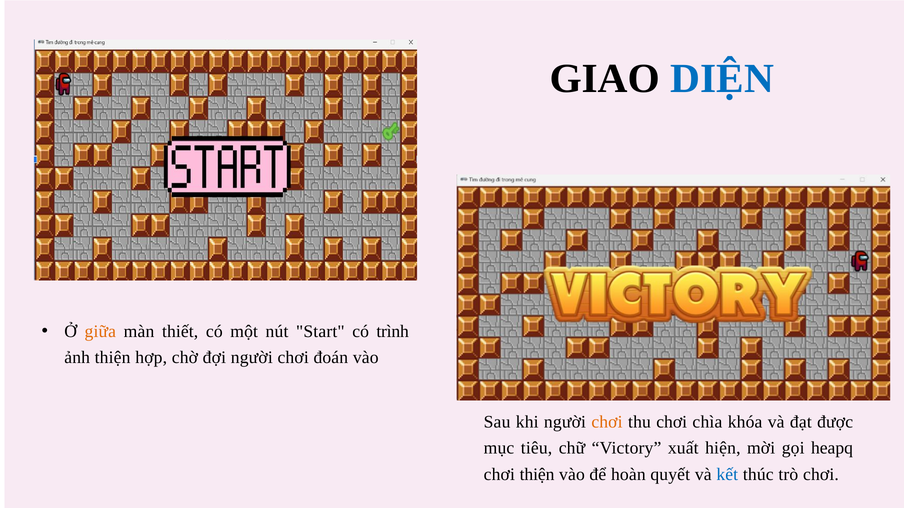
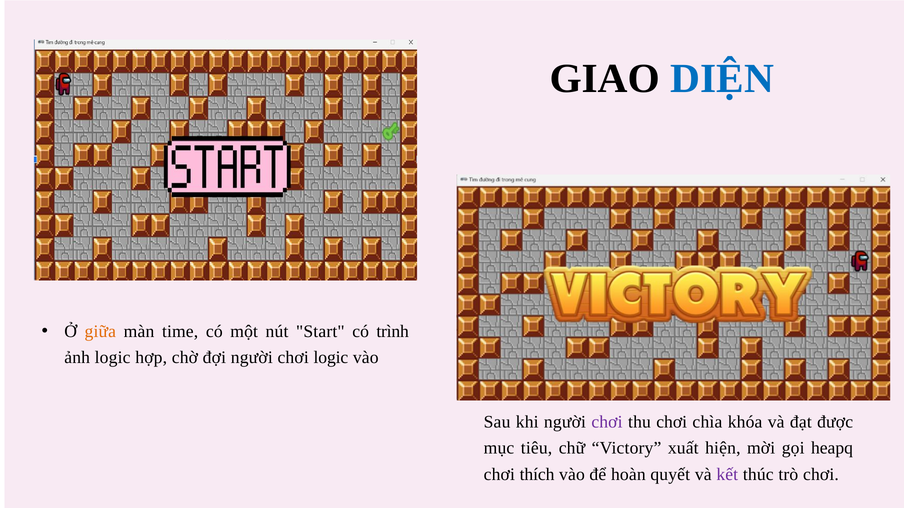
thiết: thiết -> time
ảnh thiện: thiện -> logic
chơi đoán: đoán -> logic
chơi at (607, 422) colour: orange -> purple
chơi thiện: thiện -> thích
kết colour: blue -> purple
